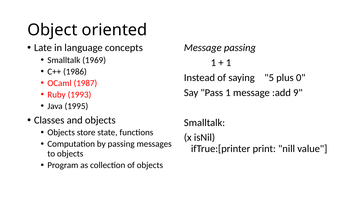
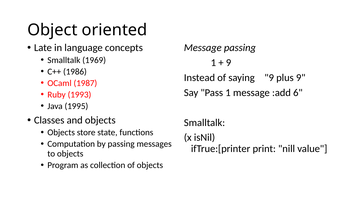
1 at (229, 63): 1 -> 9
saying 5: 5 -> 9
plus 0: 0 -> 9
9: 9 -> 6
